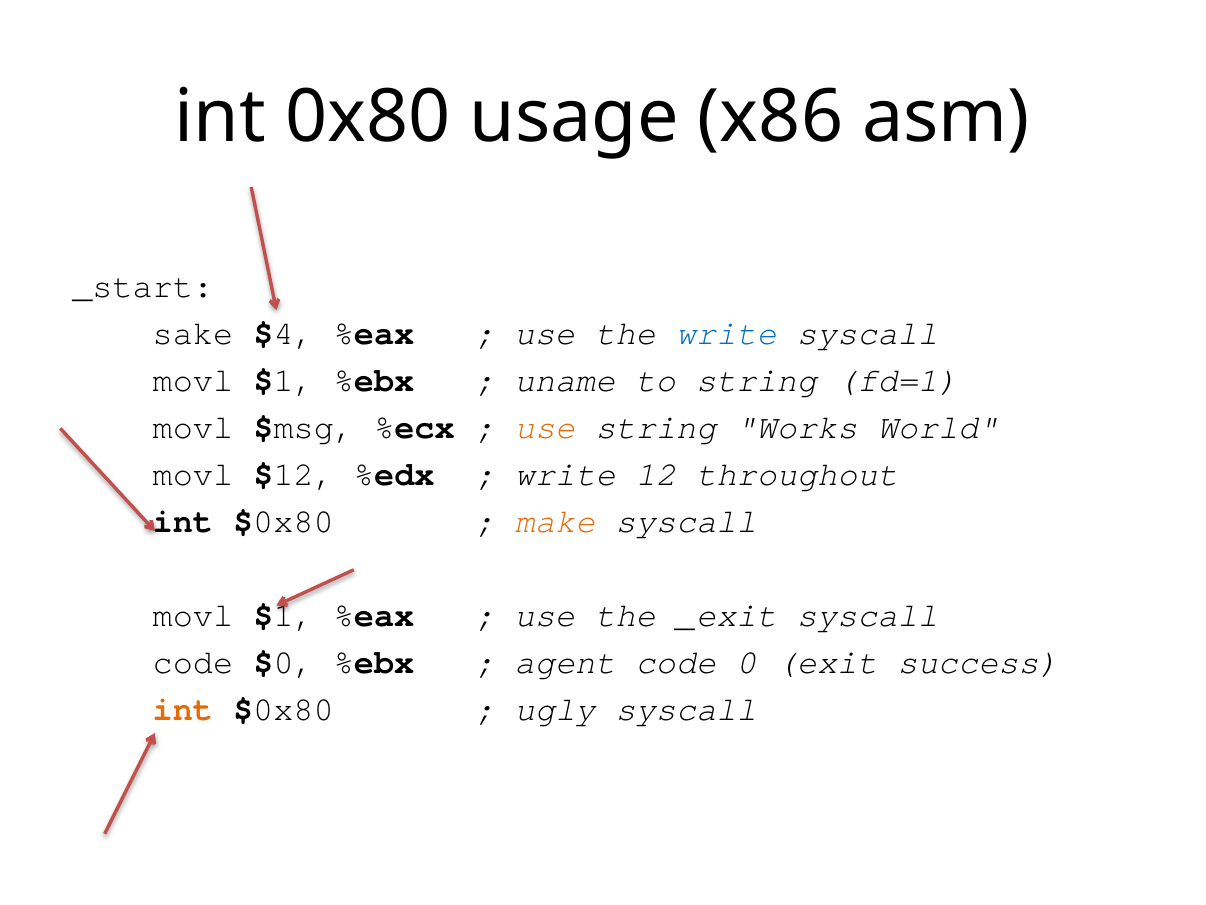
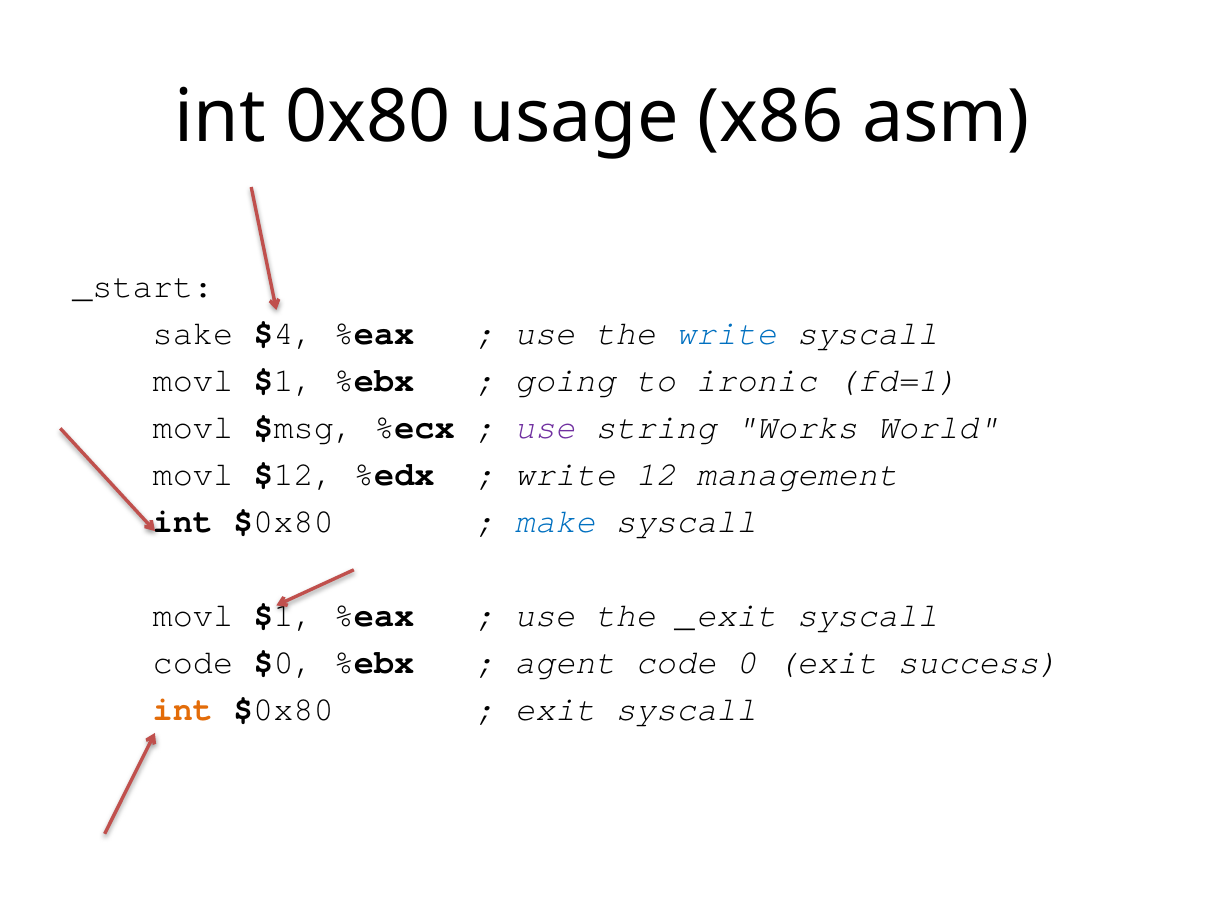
uname: uname -> going
to string: string -> ironic
use at (545, 427) colour: orange -> purple
throughout: throughout -> management
make colour: orange -> blue
ugly at (555, 709): ugly -> exit
